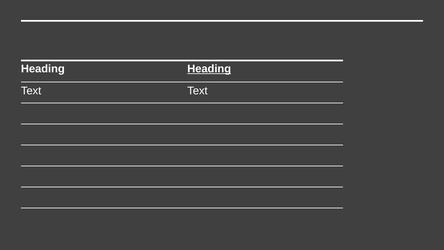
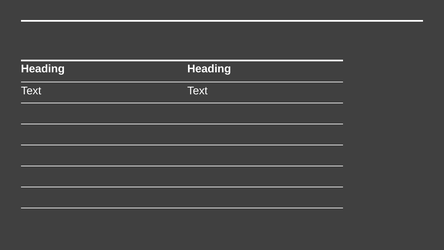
Heading at (209, 69) underline: present -> none
